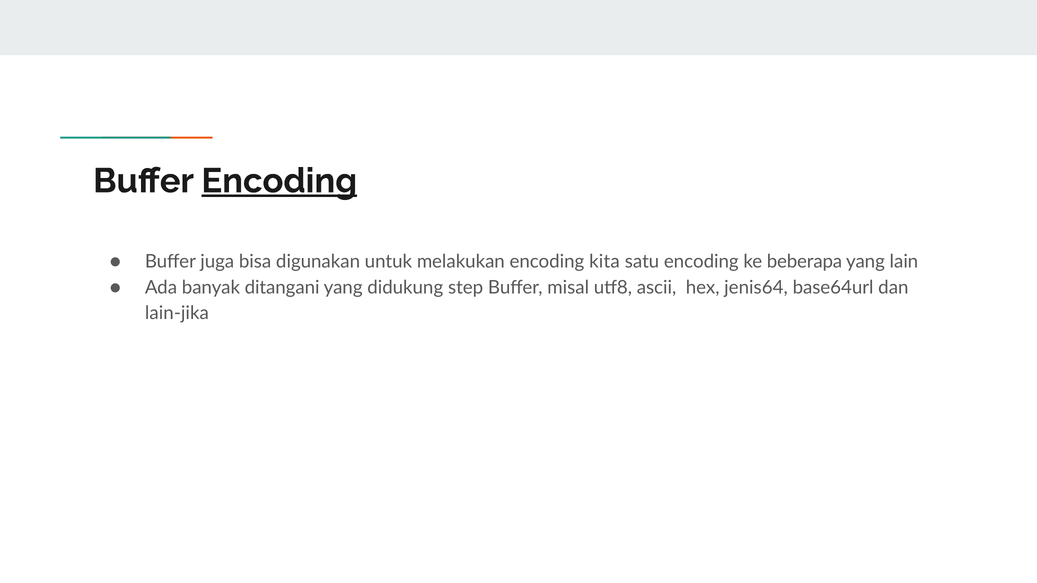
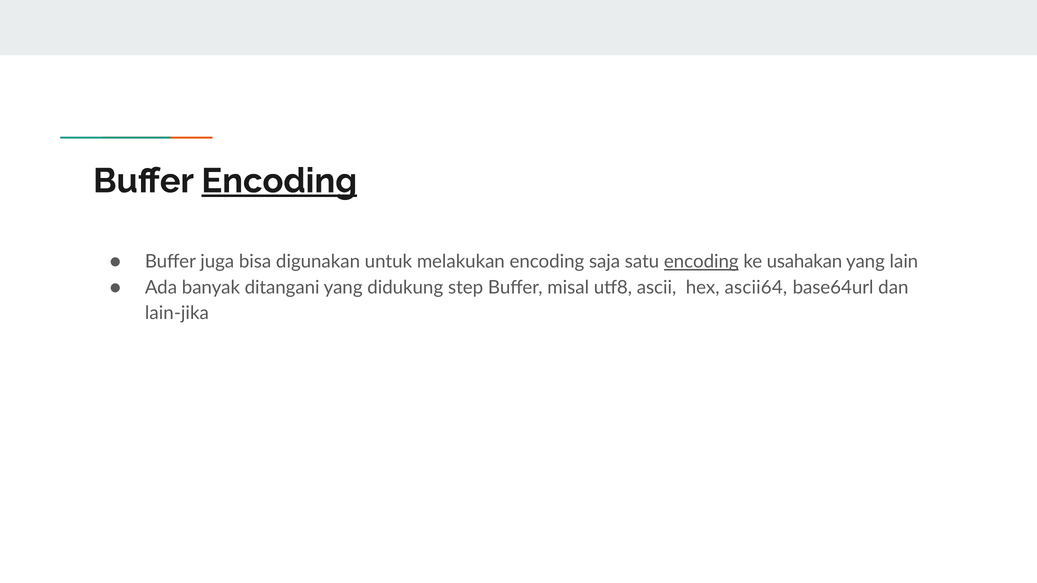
kita: kita -> saja
encoding at (701, 262) underline: none -> present
beberapa: beberapa -> usahakan
jenis64: jenis64 -> ascii64
